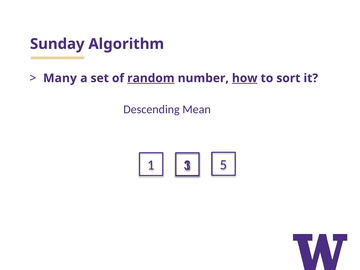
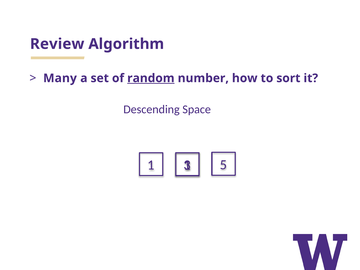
Sunday: Sunday -> Review
how underline: present -> none
Mean: Mean -> Space
